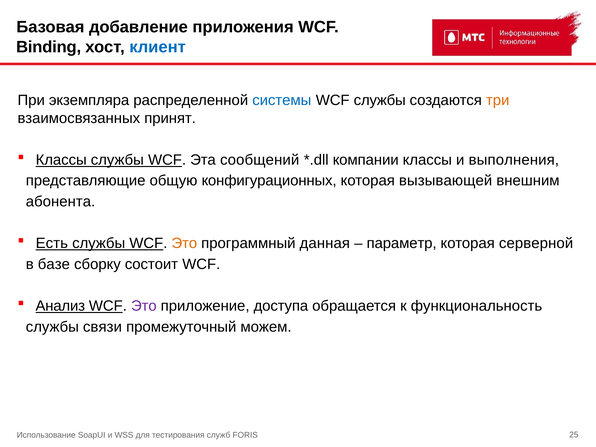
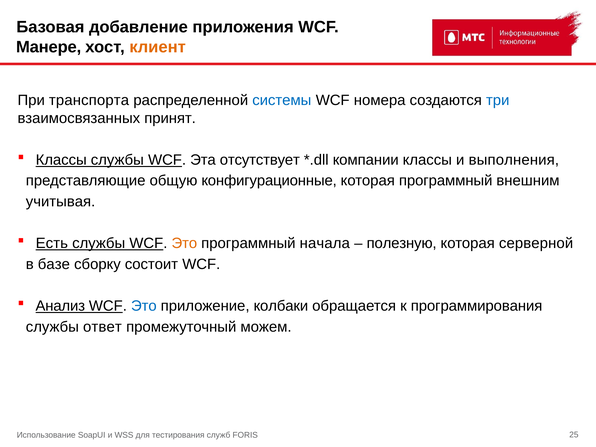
Binding: Binding -> Манере
клиент colour: blue -> orange
экземпляра: экземпляра -> транспорта
WCF службы: службы -> номера
три colour: orange -> blue
сообщений: сообщений -> отсутствует
конфигурационных: конфигурационных -> конфигурационные
которая вызывающей: вызывающей -> программный
абонента: абонента -> учитывая
данная: данная -> начала
параметр: параметр -> полезную
Это at (144, 306) colour: purple -> blue
доступа: доступа -> колбаки
функциональность: функциональность -> программирования
связи: связи -> ответ
